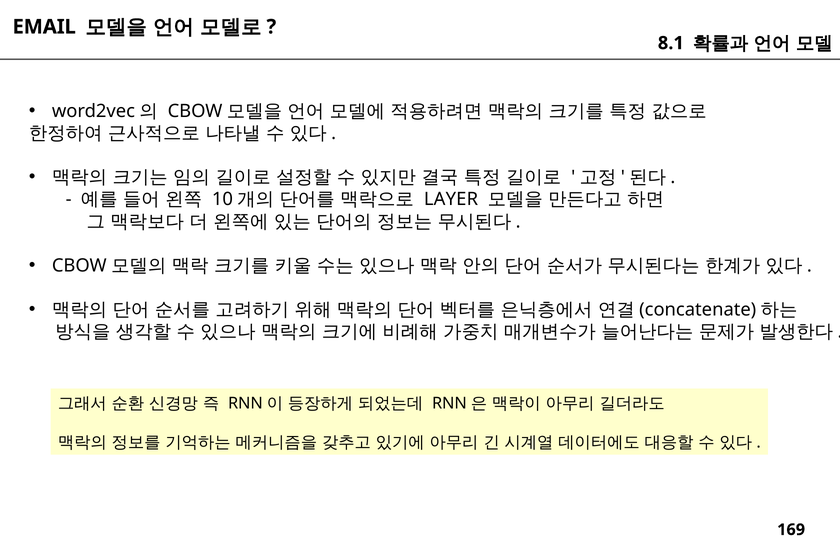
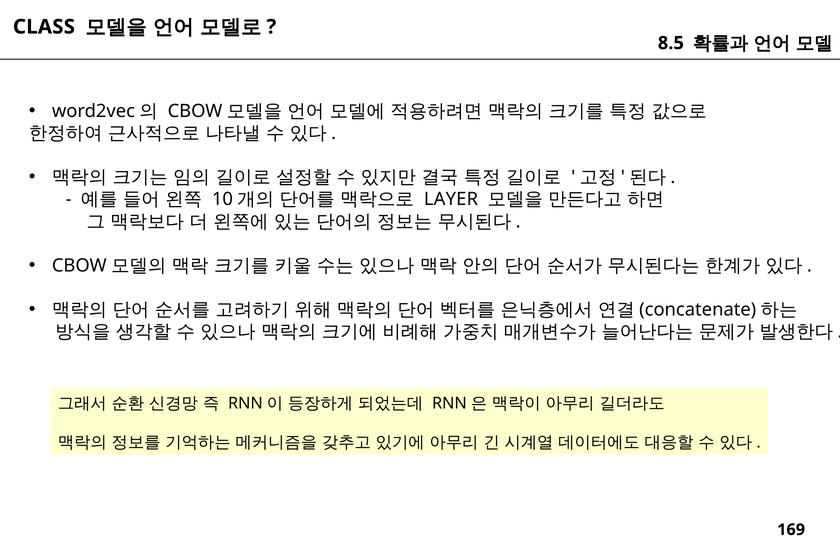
EMAIL: EMAIL -> CLASS
8.1: 8.1 -> 8.5
